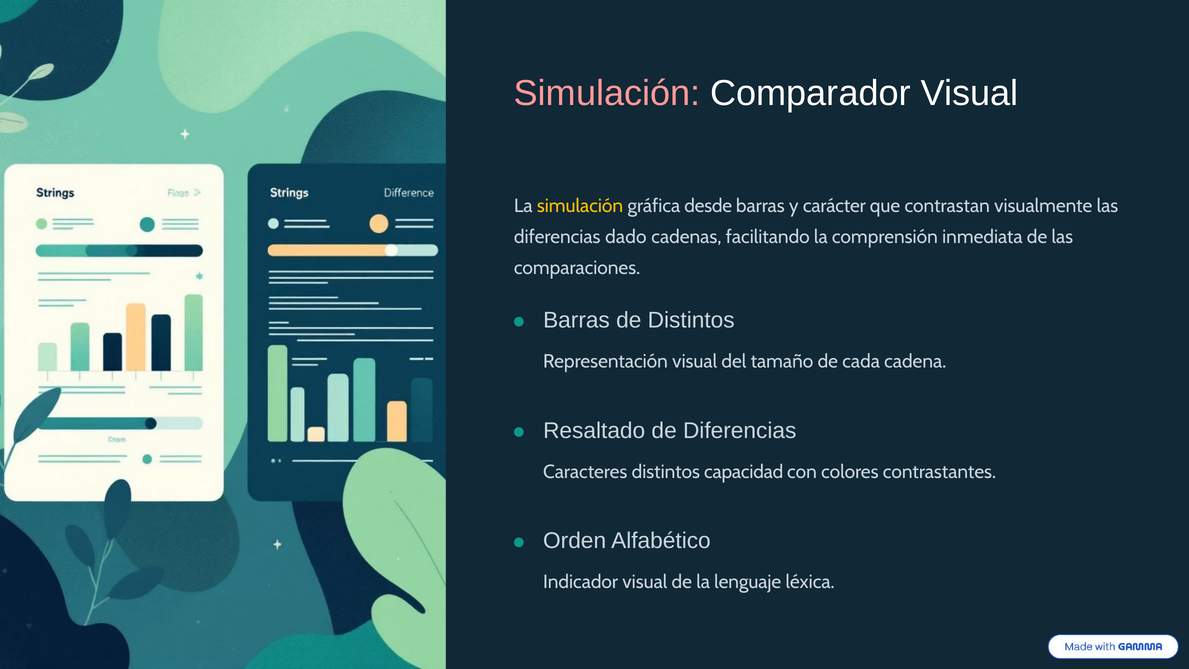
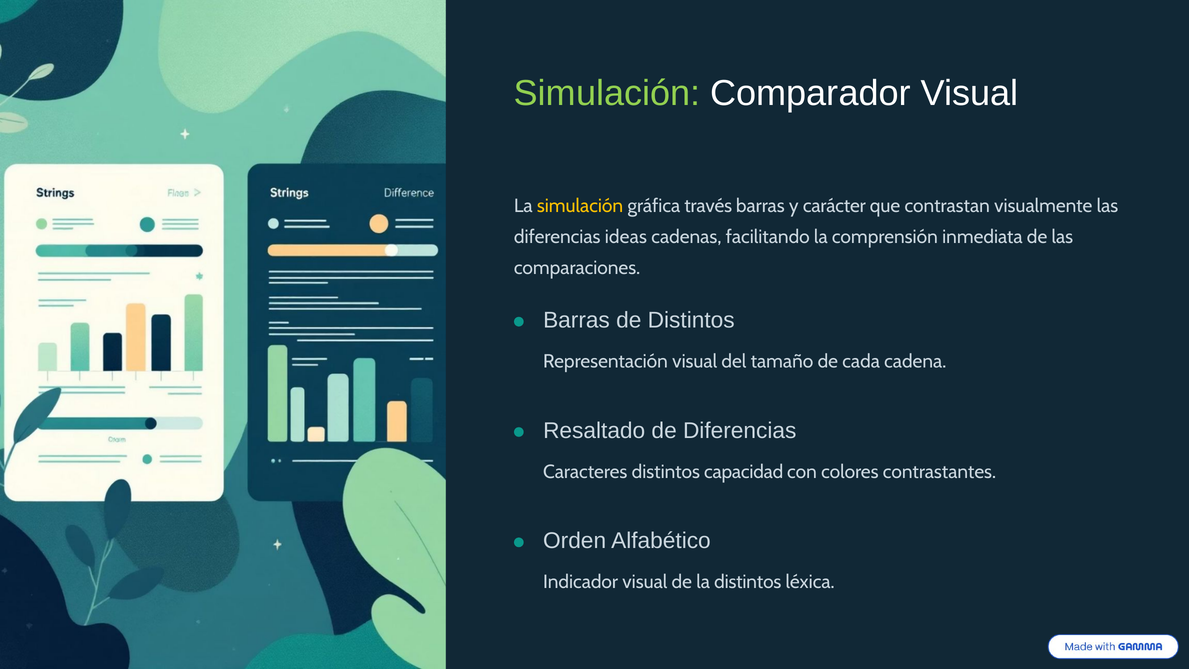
Simulación at (607, 94) colour: pink -> light green
desde: desde -> través
dado: dado -> ideas
la lenguaje: lenguaje -> distintos
